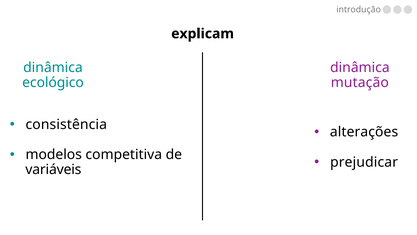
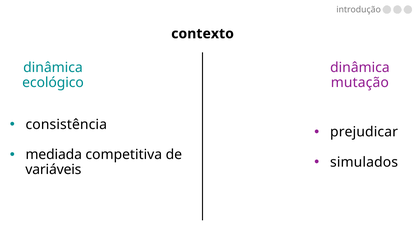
explicam: explicam -> contexto
alterações: alterações -> prejudicar
modelos: modelos -> mediada
prejudicar: prejudicar -> simulados
